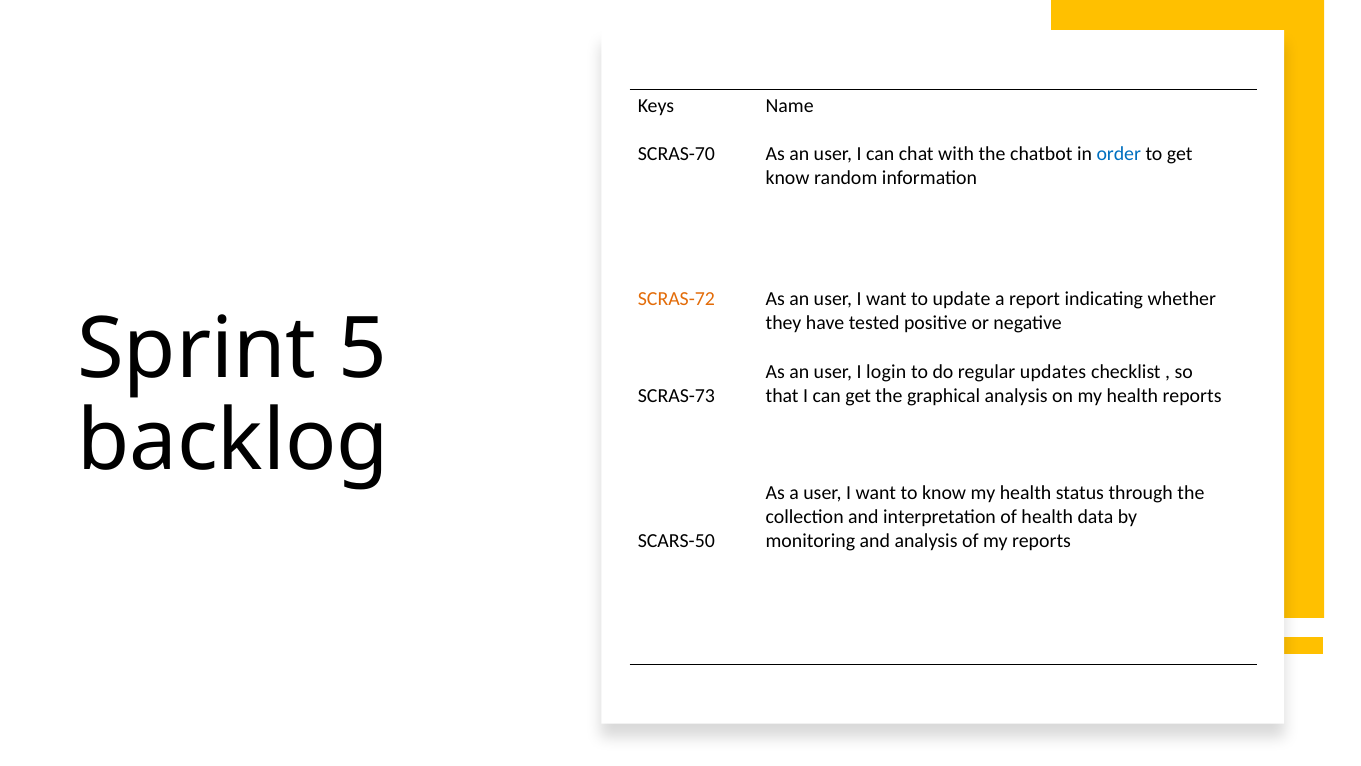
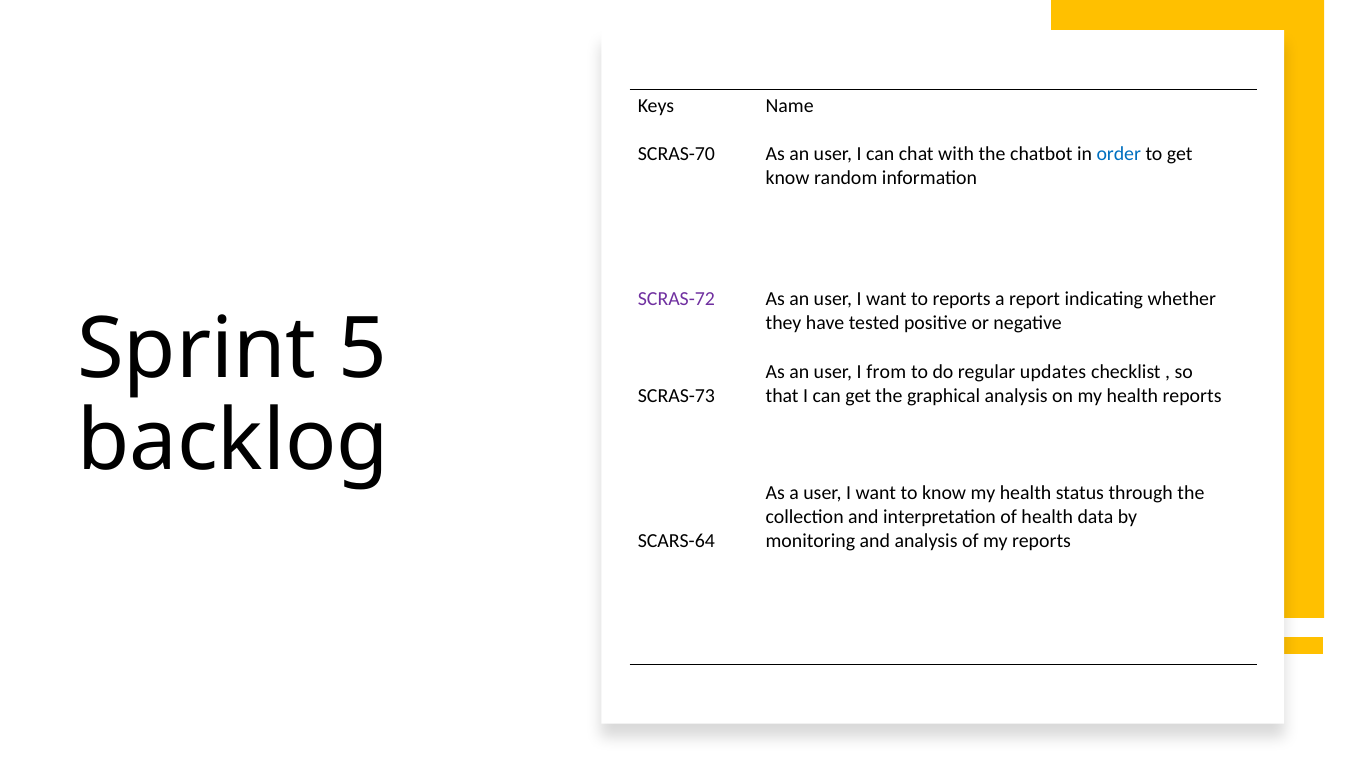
SCRAS-72 colour: orange -> purple
to update: update -> reports
login: login -> from
SCARS-50: SCARS-50 -> SCARS-64
